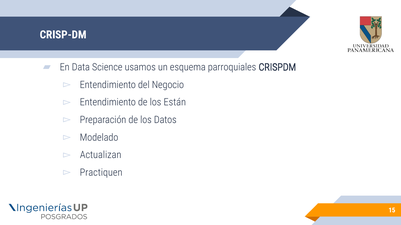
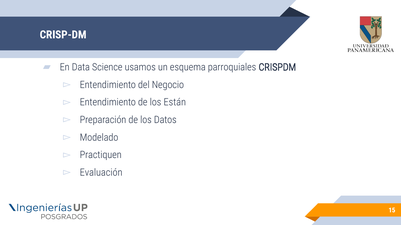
Actualizan: Actualizan -> Practiquen
Practiquen: Practiquen -> Evaluación
